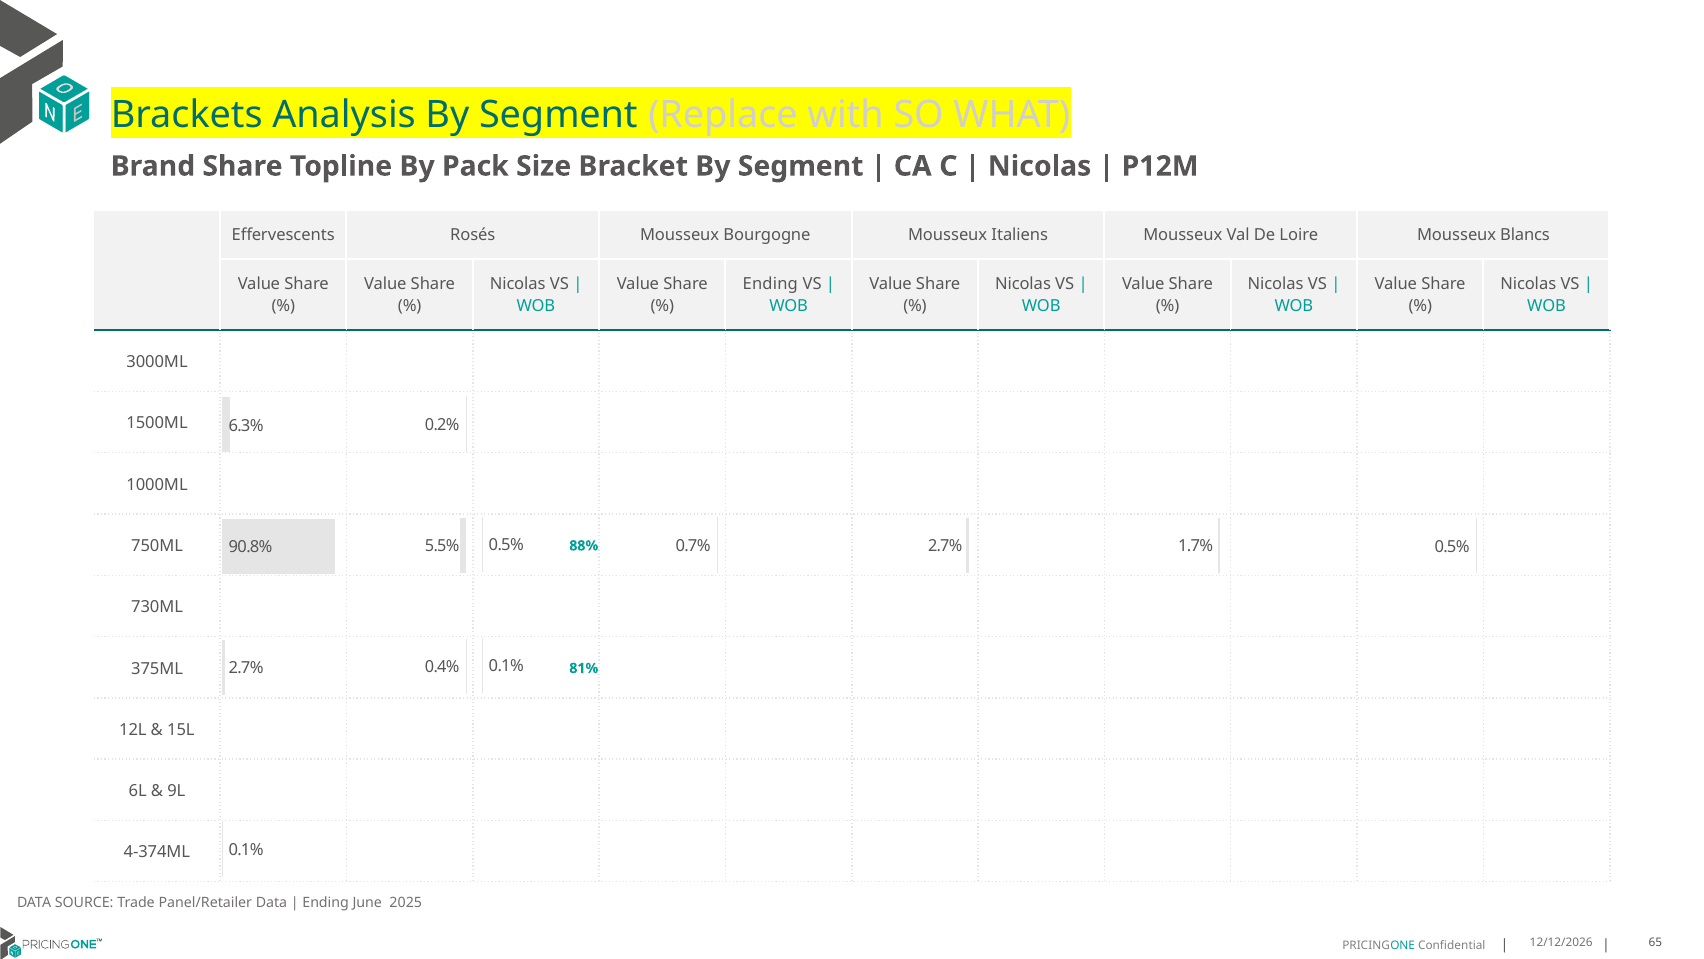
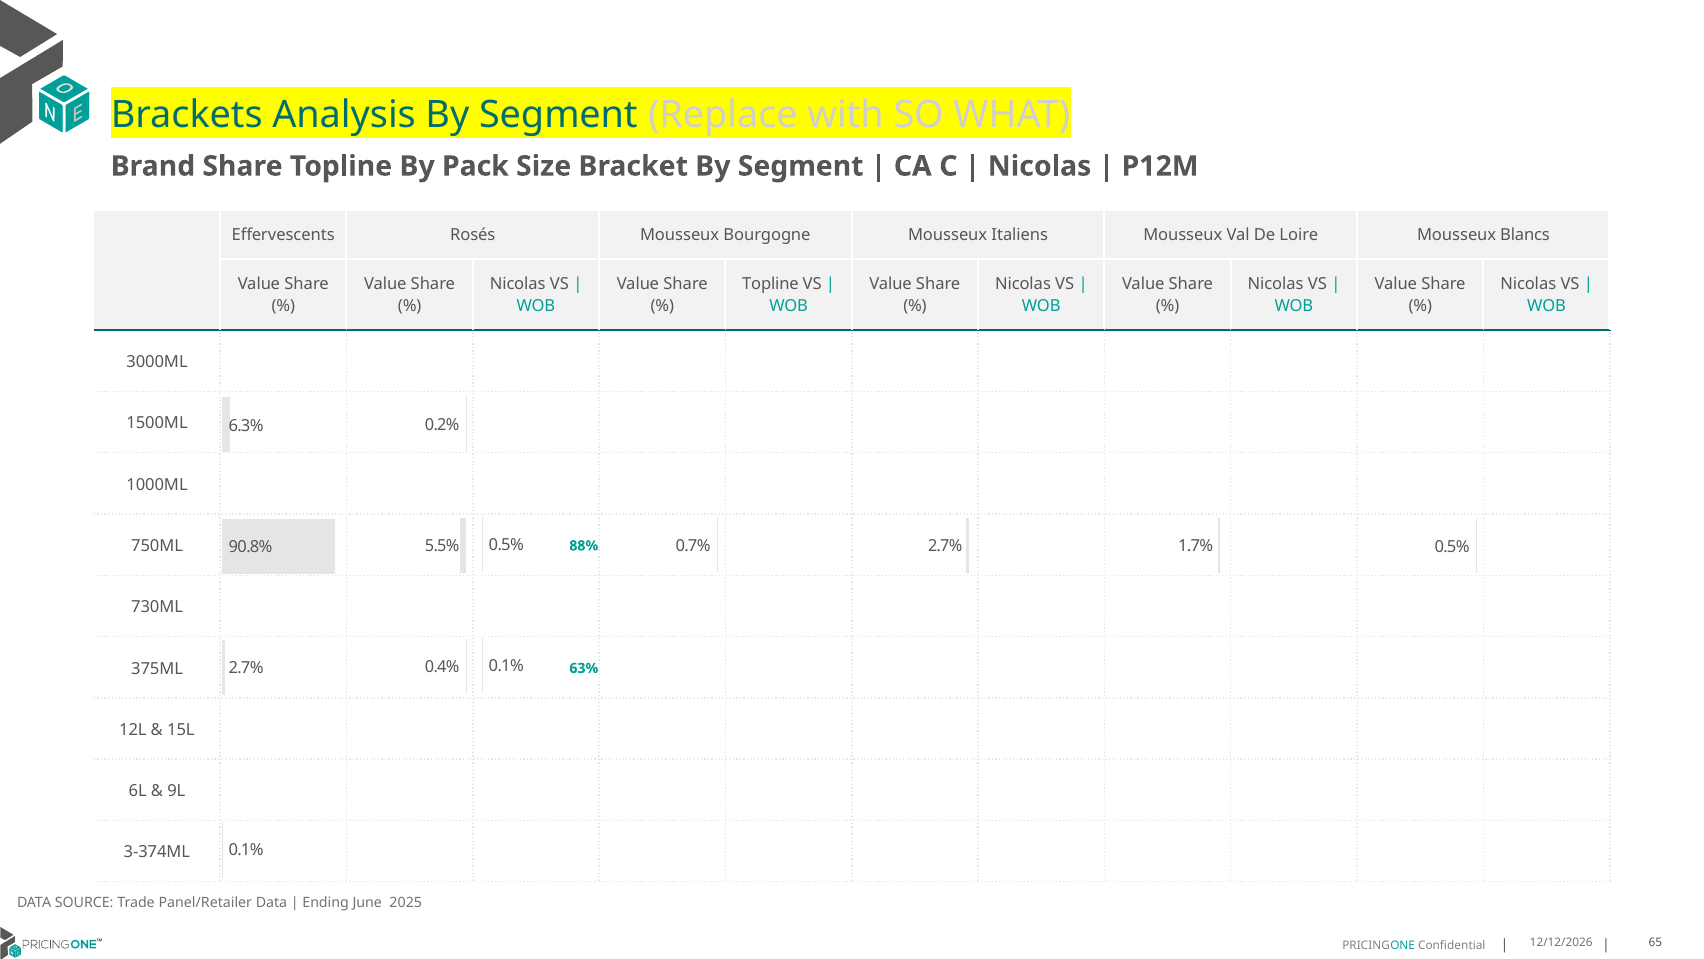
Ending at (770, 284): Ending -> Topline
81%: 81% -> 63%
4-374ML: 4-374ML -> 3-374ML
